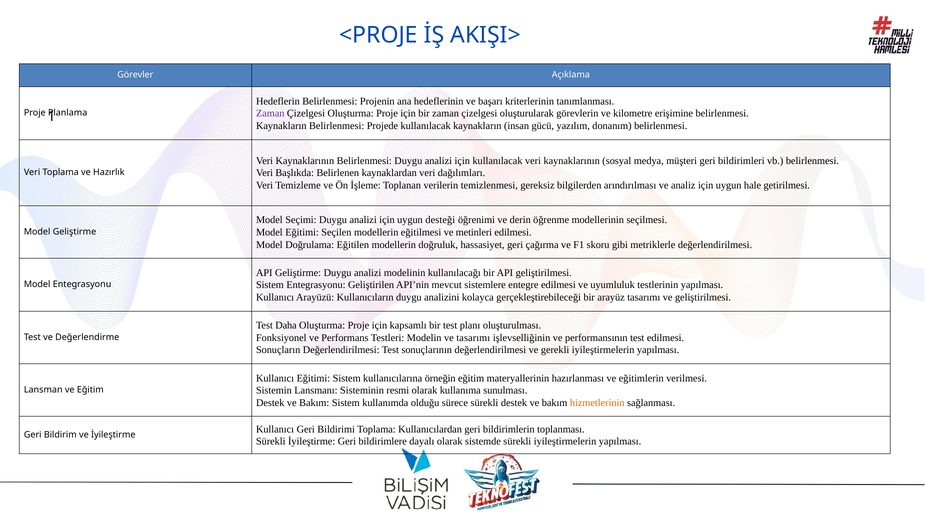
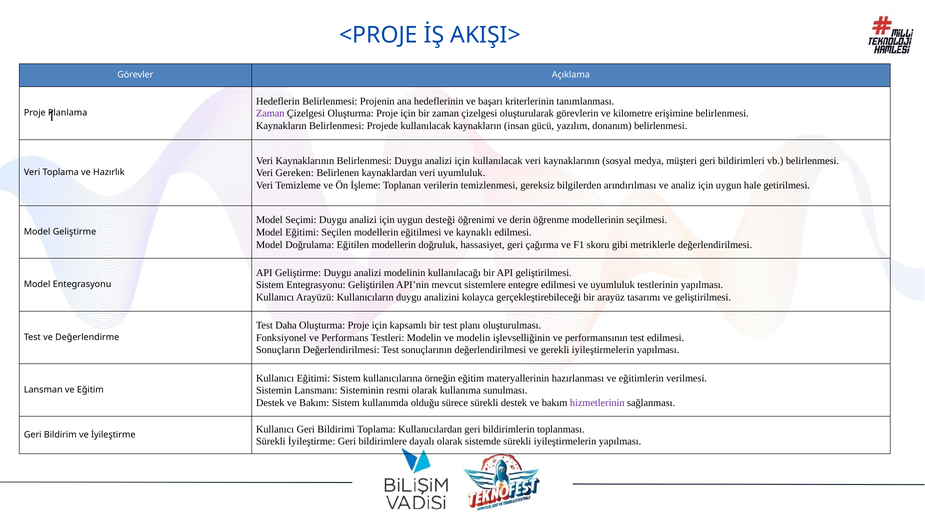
Başlıkda: Başlıkda -> Gereken
veri dağılımları: dağılımları -> uyumluluk
metinleri: metinleri -> kaynaklı
ve tasarımı: tasarımı -> modelin
hizmetlerinin colour: orange -> purple
